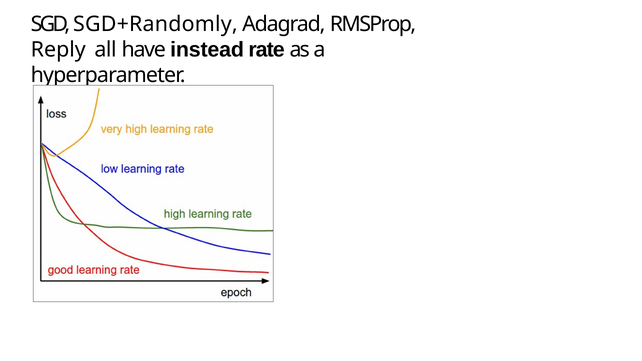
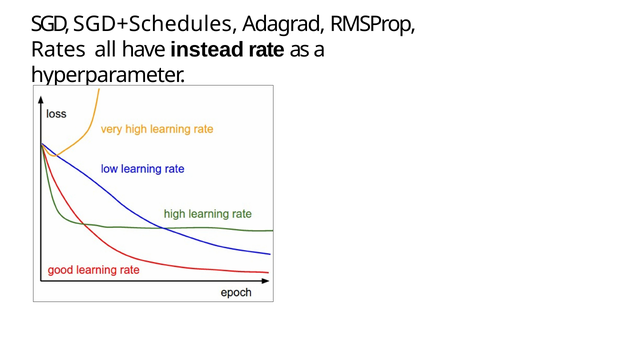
SGD+Randomly: SGD+Randomly -> SGD+Schedules
Reply: Reply -> Rates
